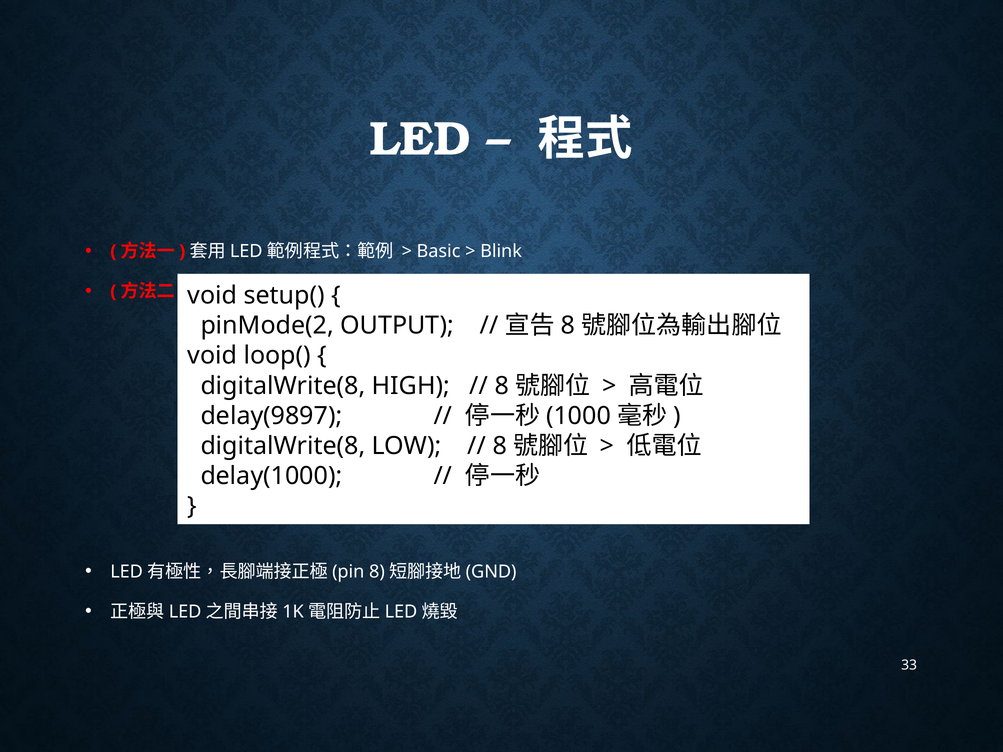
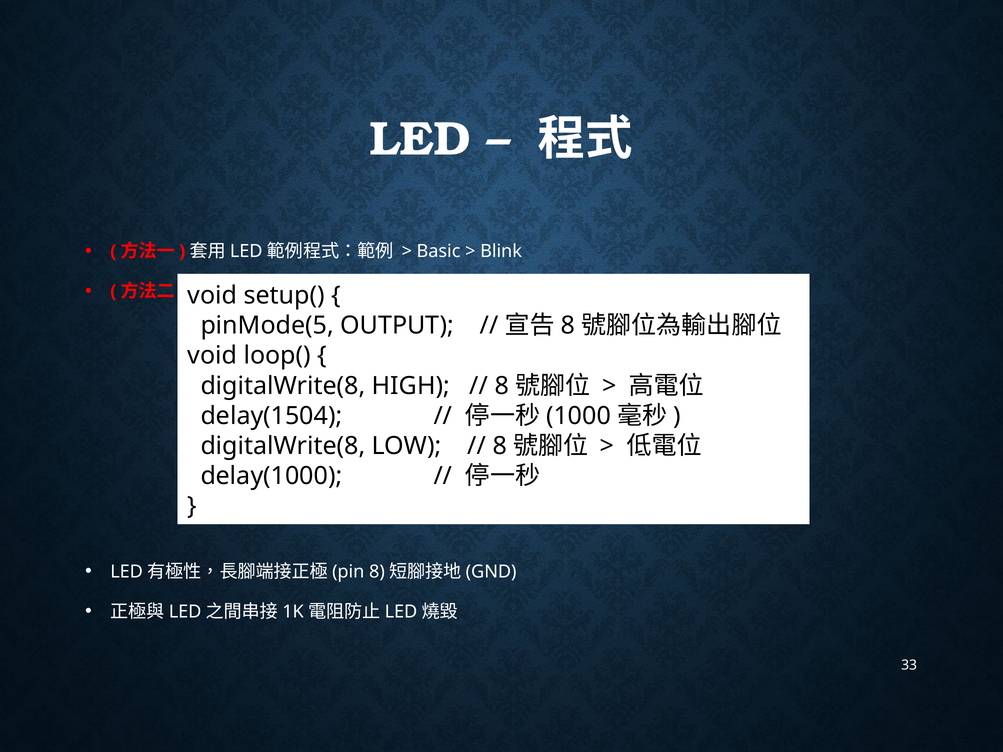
pinMode(2: pinMode(2 -> pinMode(5
delay(9897: delay(9897 -> delay(1504
